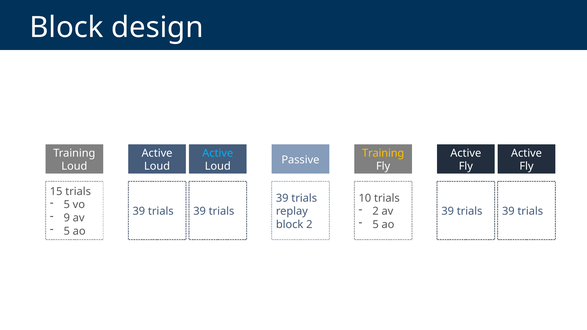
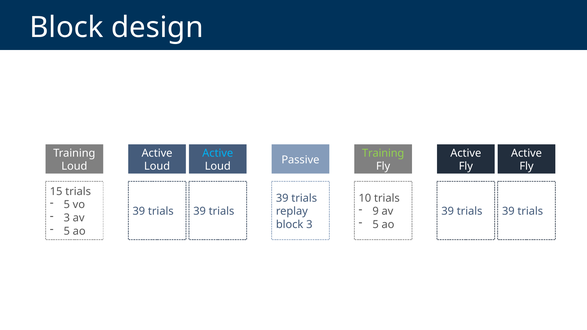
Training at (383, 153) colour: yellow -> light green
2 at (376, 211): 2 -> 9
9 at (67, 218): 9 -> 3
block 2: 2 -> 3
